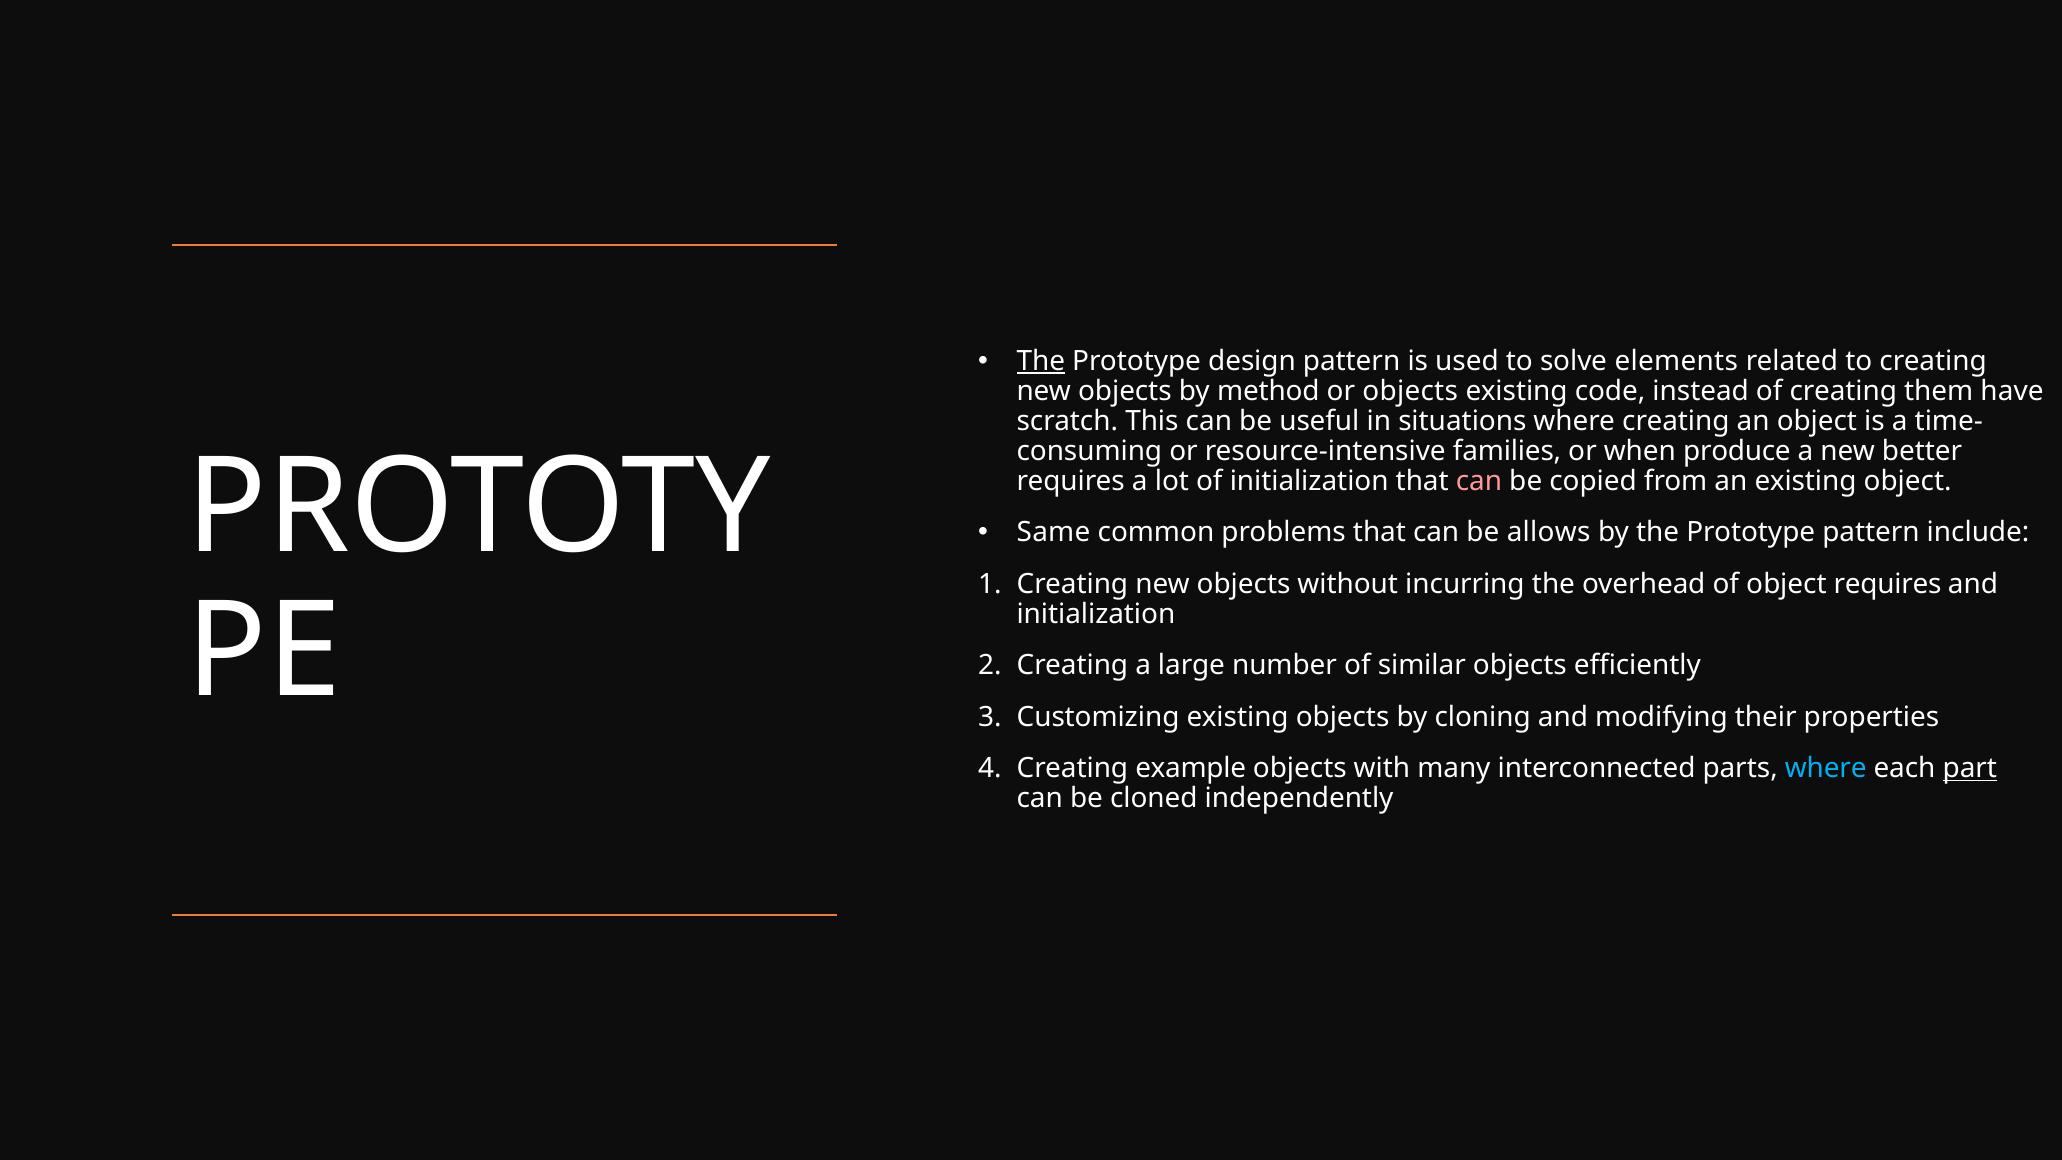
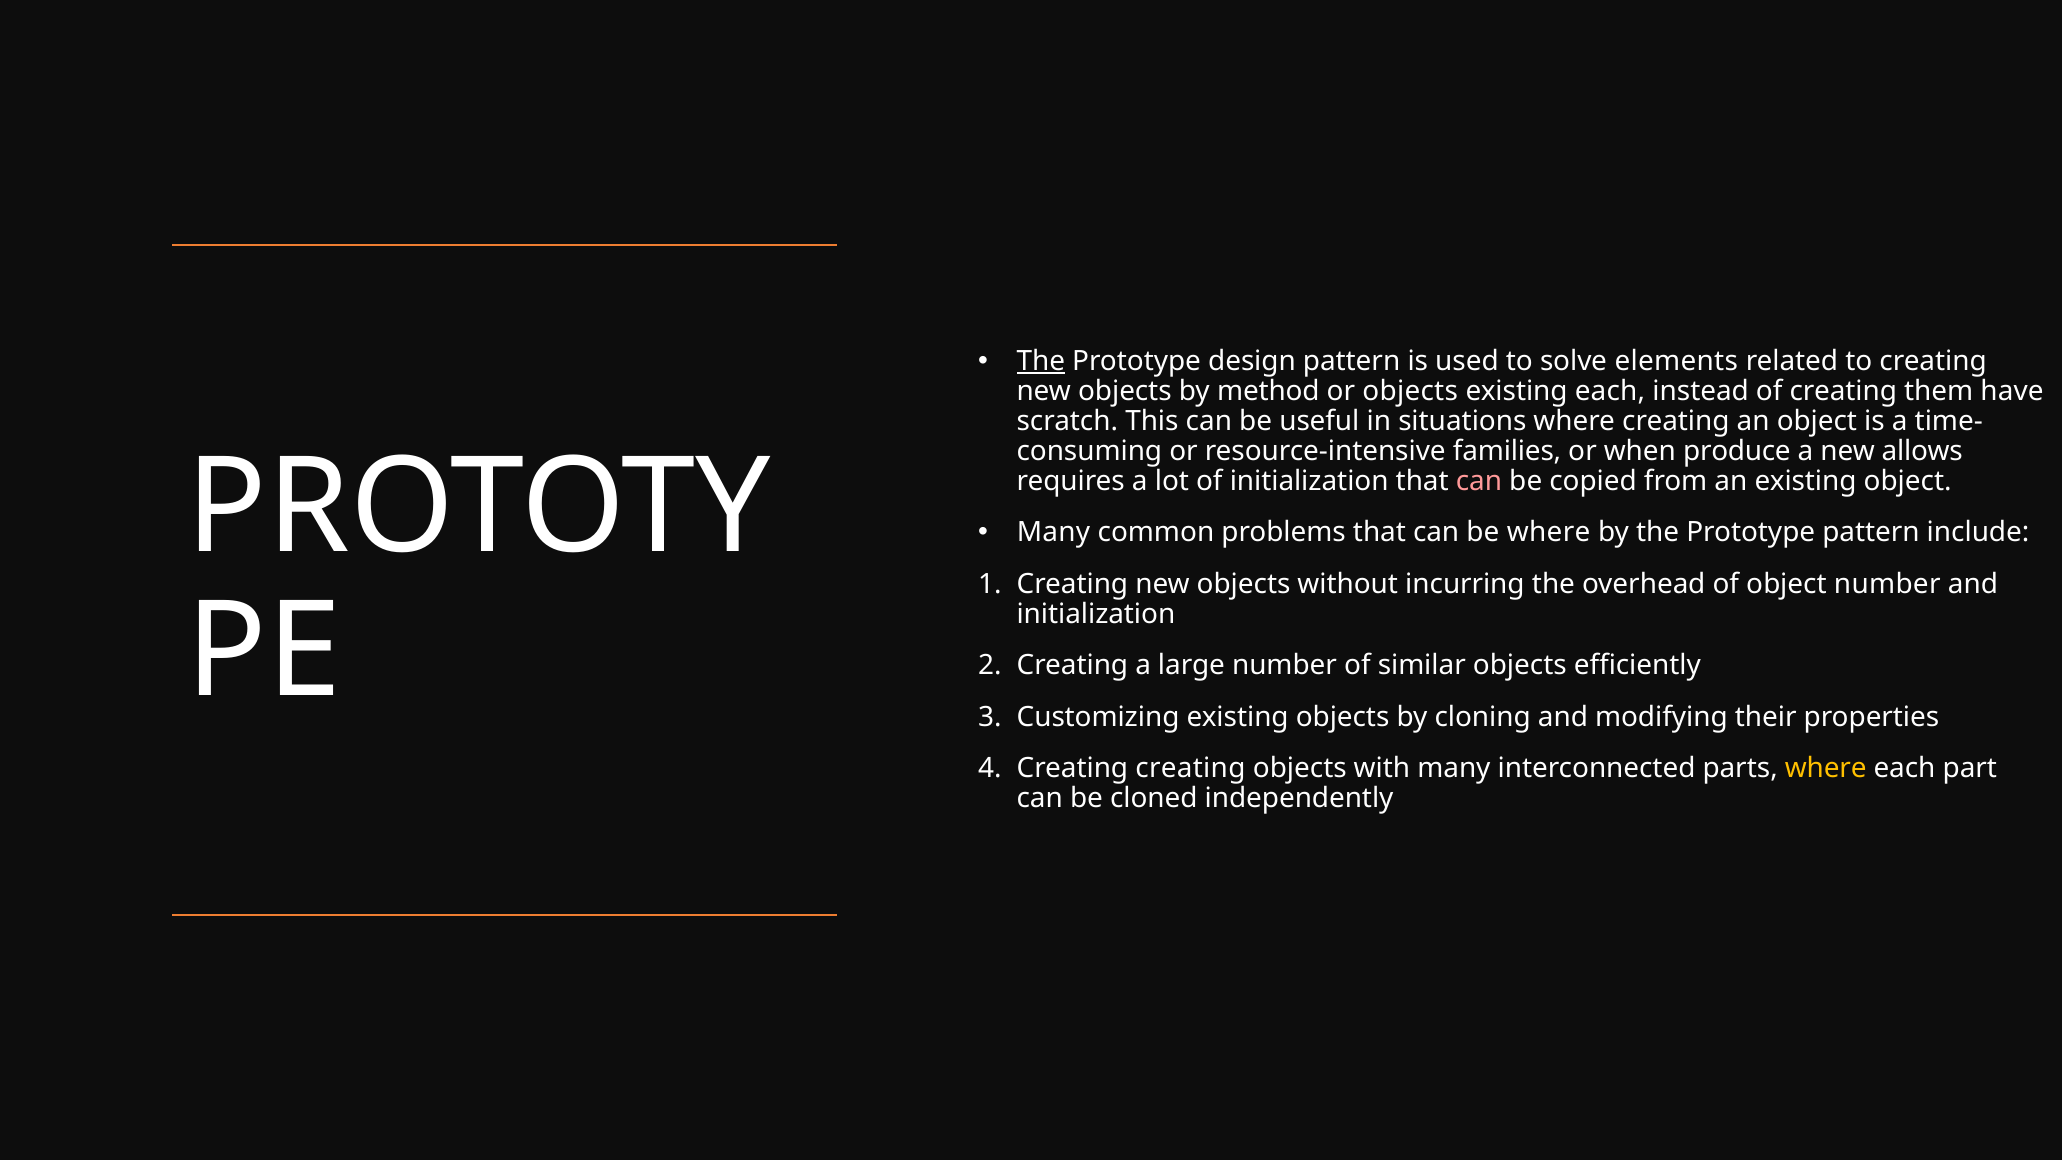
existing code: code -> each
better: better -> allows
Same at (1054, 532): Same -> Many
be allows: allows -> where
object requires: requires -> number
Creating example: example -> creating
where at (1826, 769) colour: light blue -> yellow
part underline: present -> none
